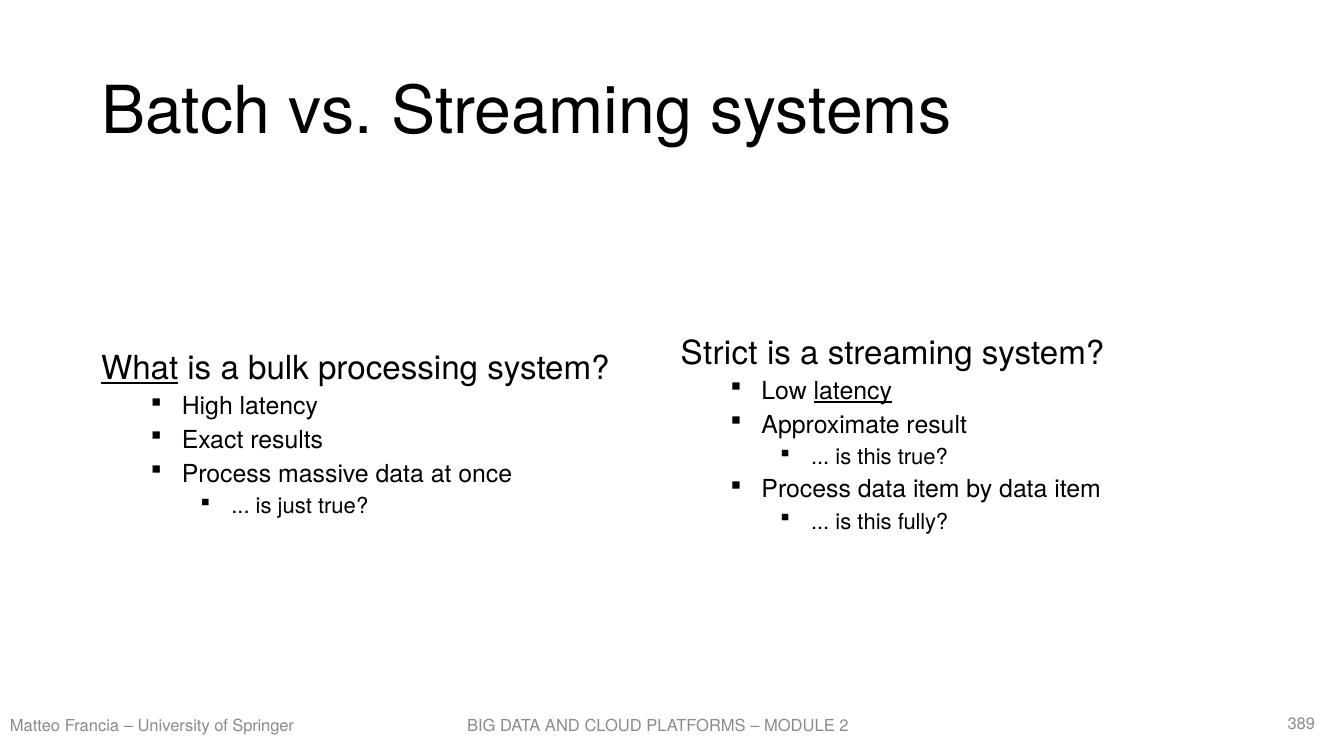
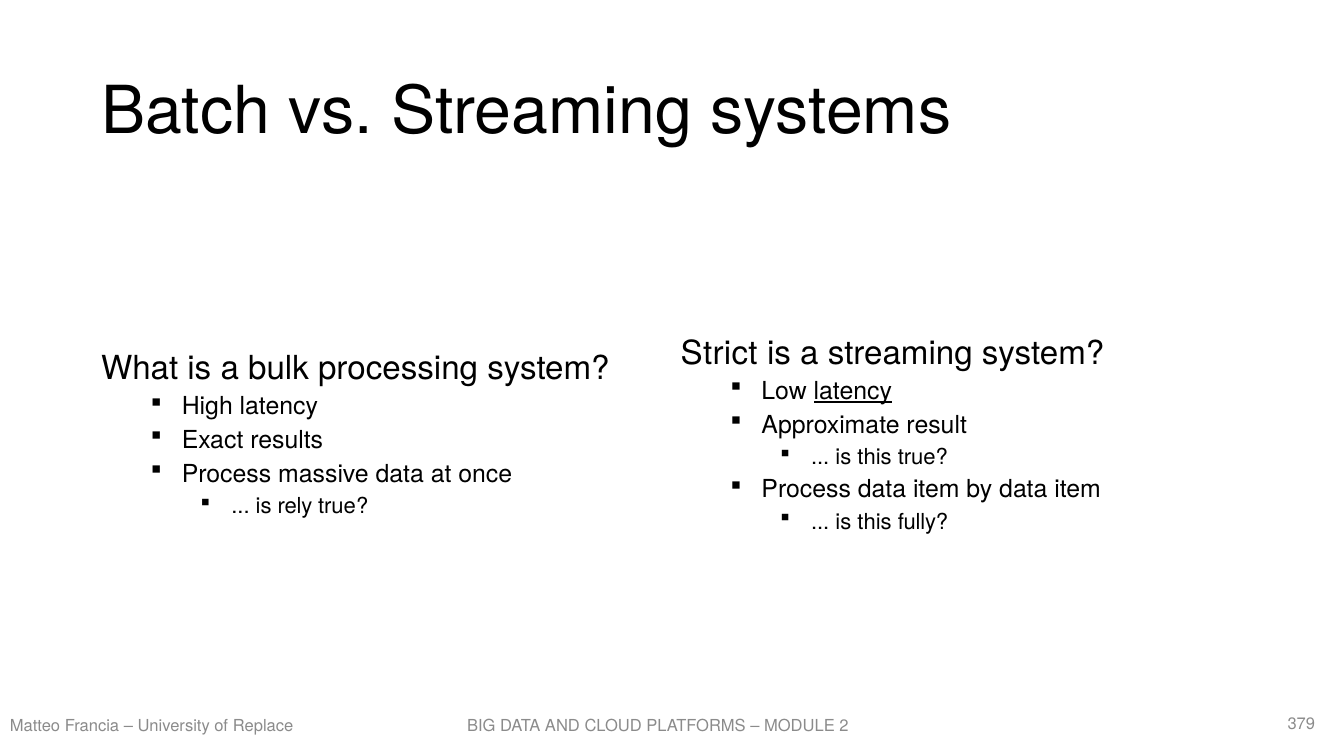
What underline: present -> none
just: just -> rely
Springer: Springer -> Replace
389: 389 -> 379
